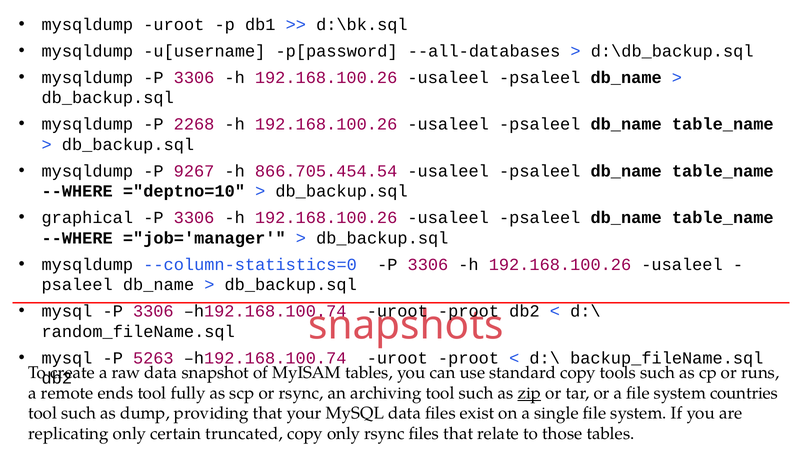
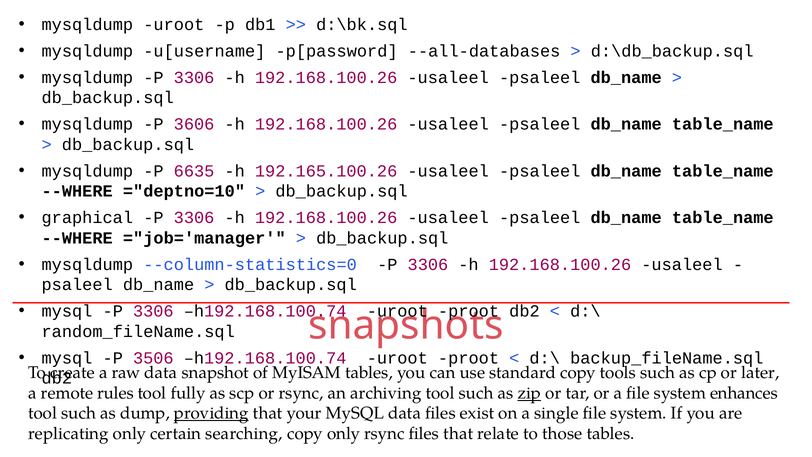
2268: 2268 -> 3606
9267: 9267 -> 6635
866.705.454.54: 866.705.454.54 -> 192.165.100.26
5263: 5263 -> 3506
runs: runs -> later
ends: ends -> rules
countries: countries -> enhances
providing underline: none -> present
truncated: truncated -> searching
